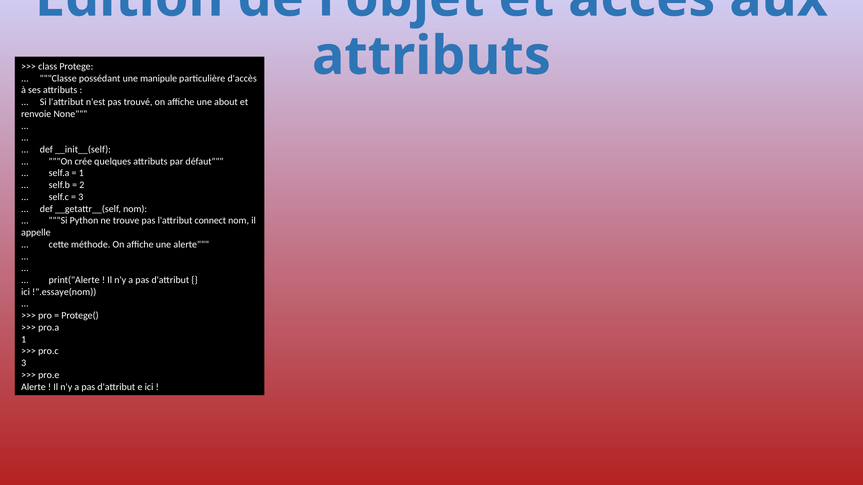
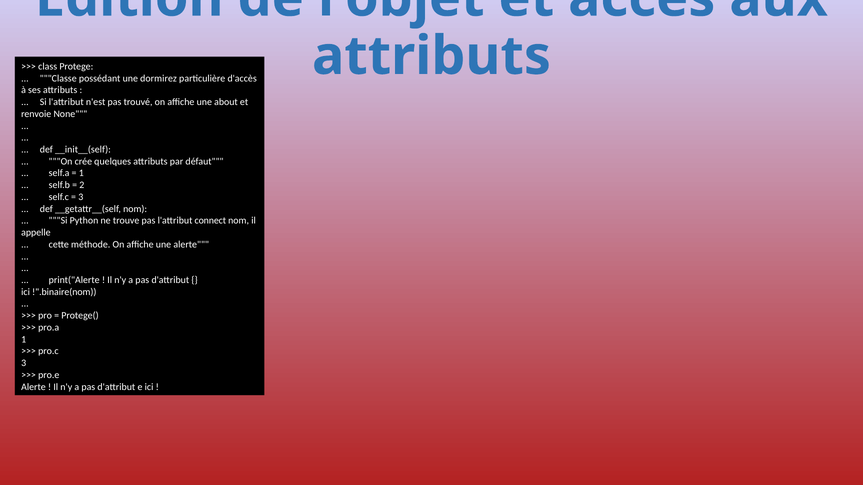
manipule: manipule -> dormirez
!".essaye(nom: !".essaye(nom -> !".binaire(nom
